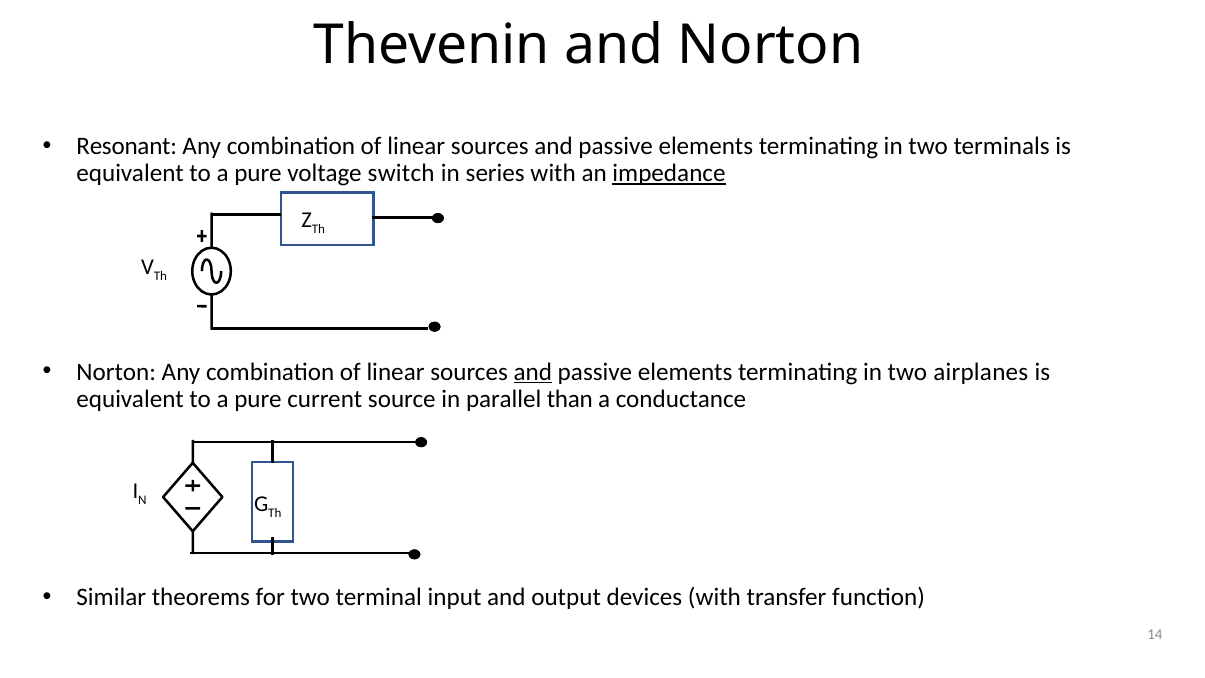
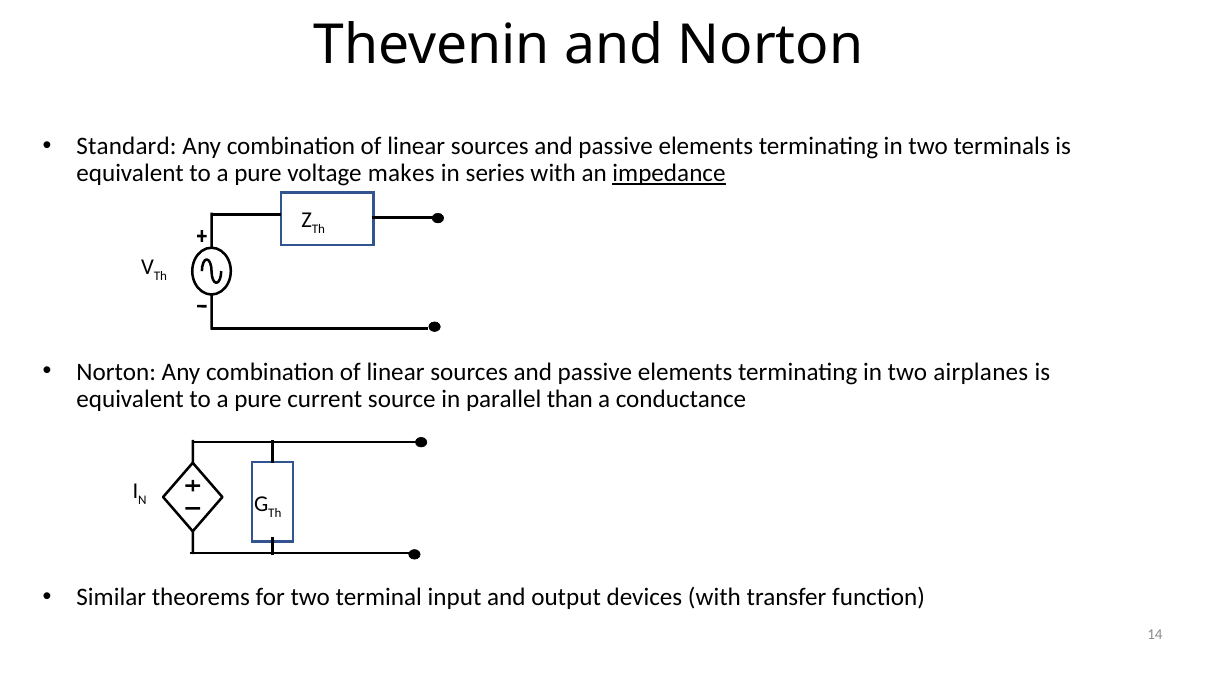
Resonant: Resonant -> Standard
switch: switch -> makes
and at (533, 372) underline: present -> none
